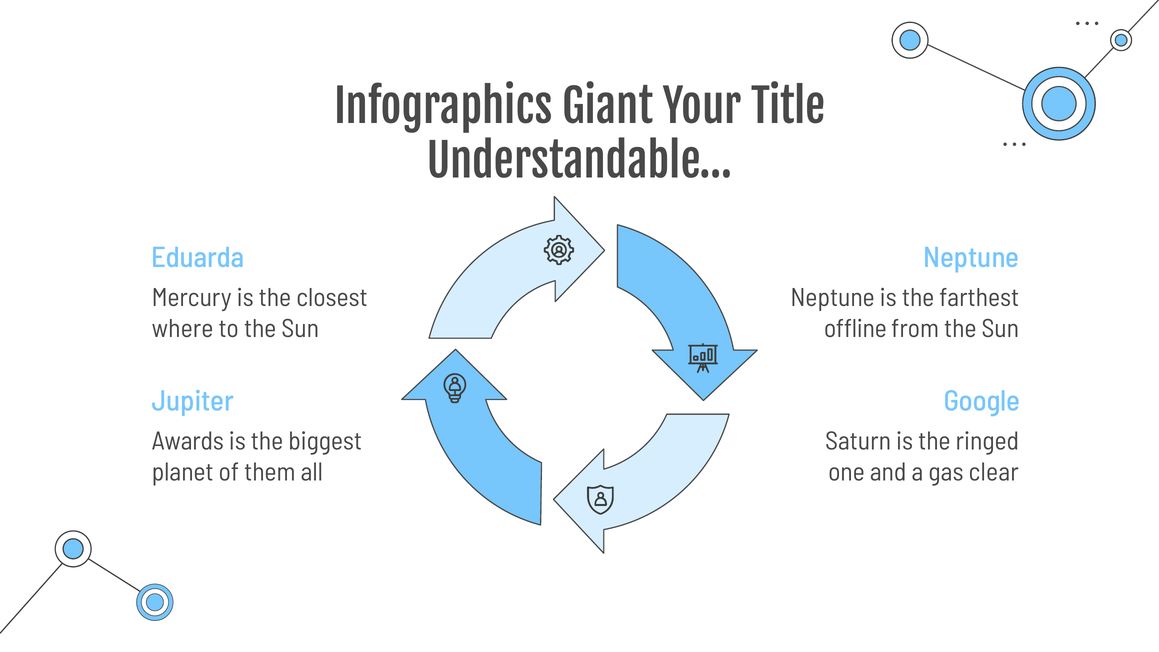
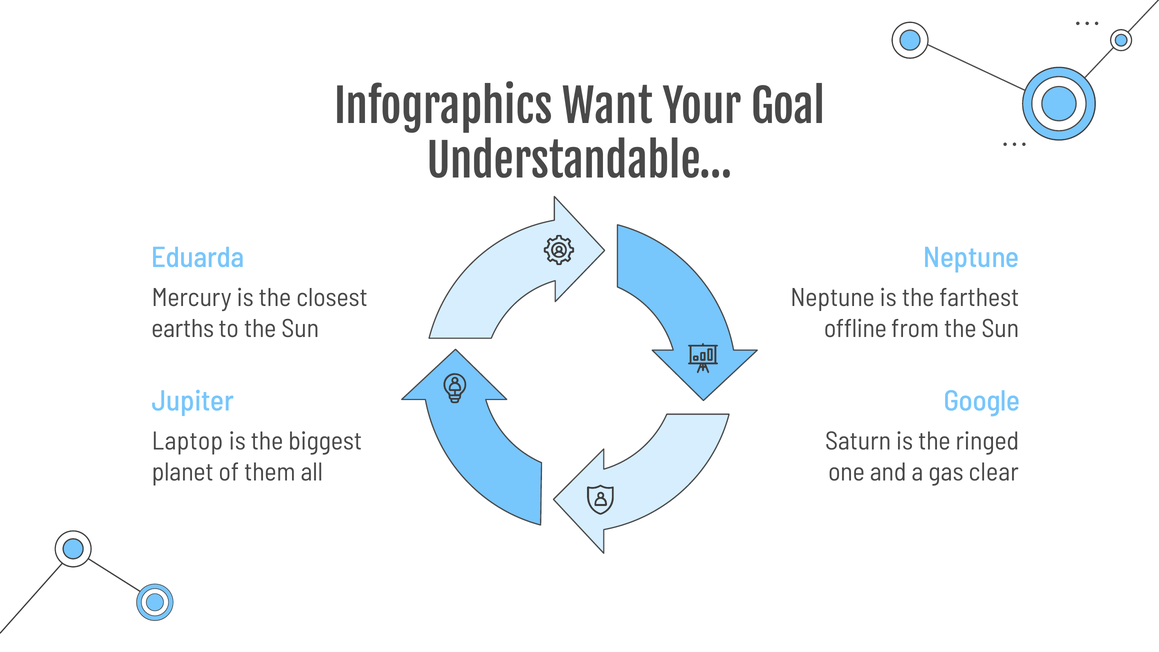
Giant: Giant -> Want
Title: Title -> Goal
where: where -> earths
Awards: Awards -> Laptop
